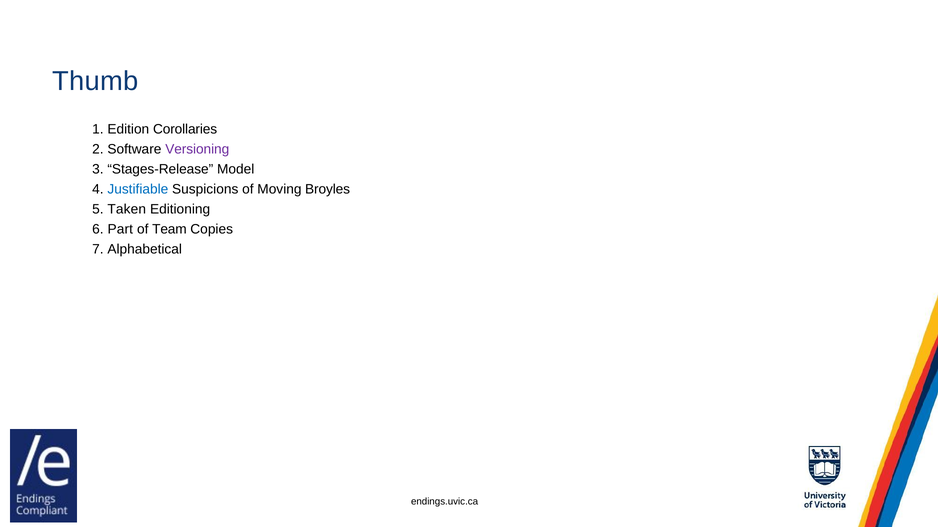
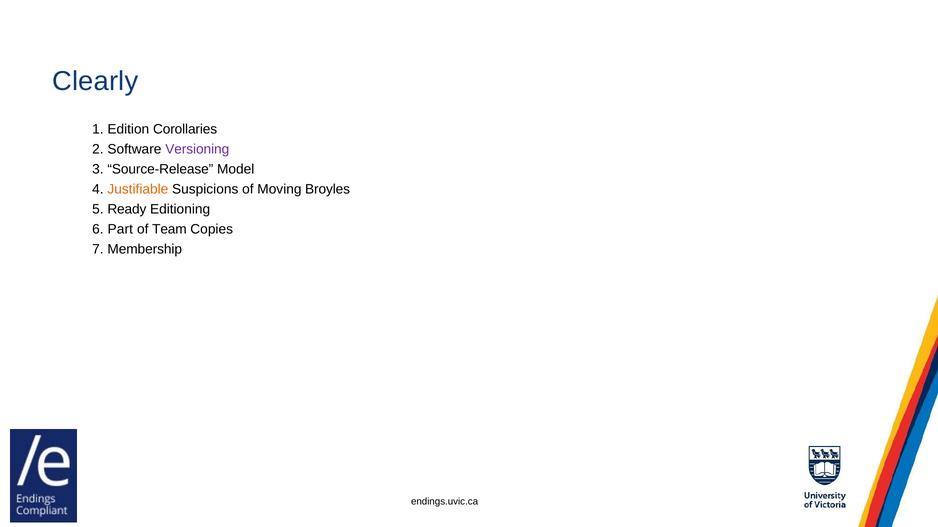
Thumb: Thumb -> Clearly
Stages-Release: Stages-Release -> Source-Release
Justifiable colour: blue -> orange
Taken: Taken -> Ready
Alphabetical: Alphabetical -> Membership
